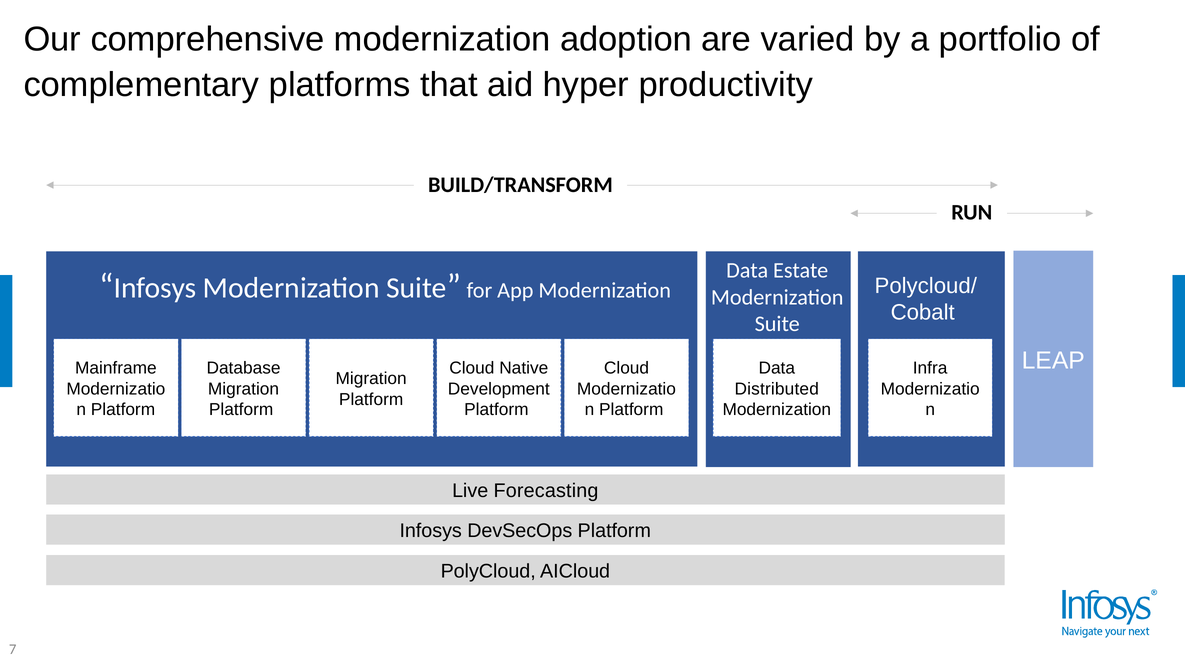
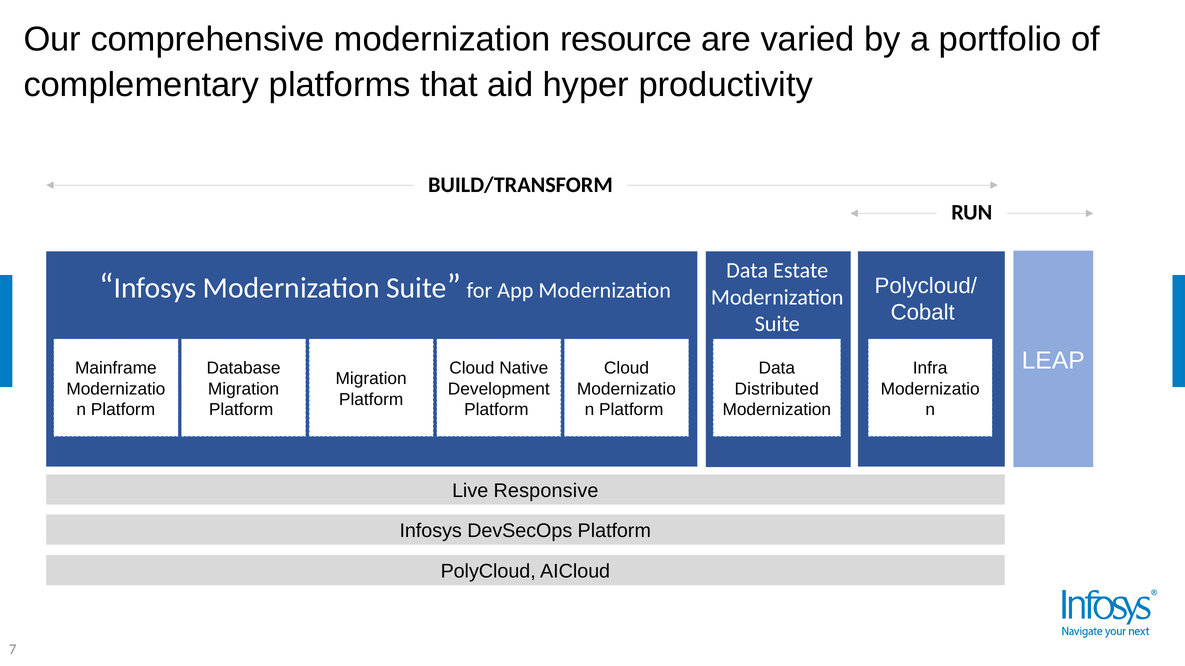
adoption: adoption -> resource
Forecasting: Forecasting -> Responsive
